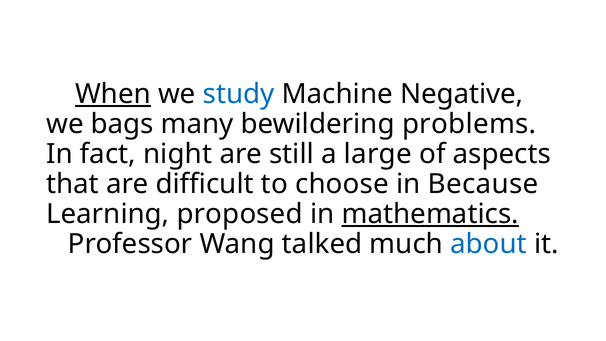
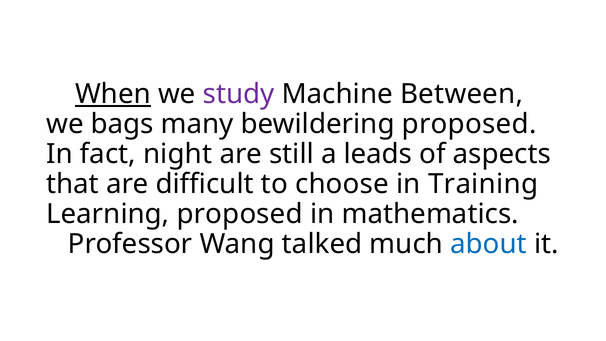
study colour: blue -> purple
Negative: Negative -> Between
bewildering problems: problems -> proposed
large: large -> leads
Because: Because -> Training
mathematics underline: present -> none
